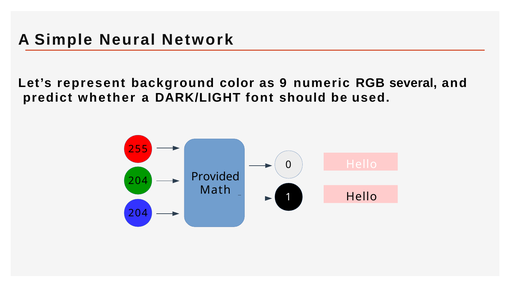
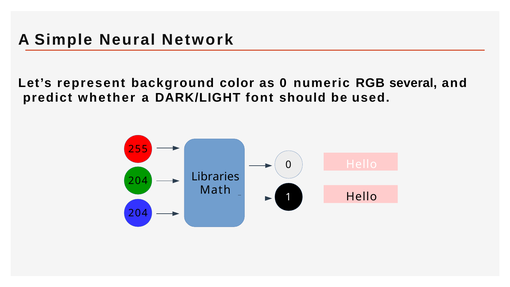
as 9: 9 -> 0
Provided: Provided -> Libraries
